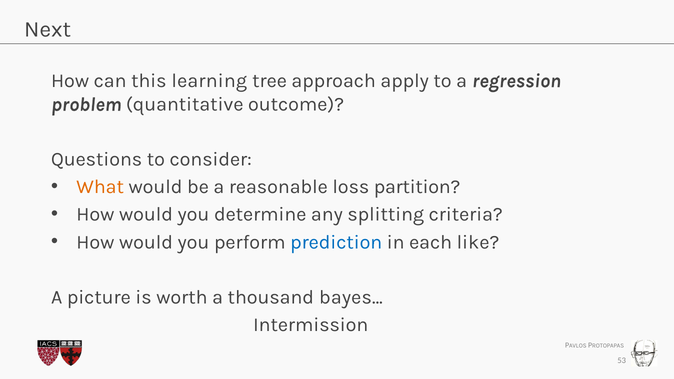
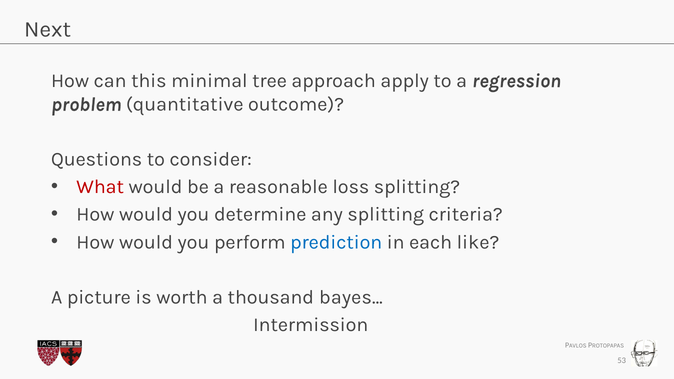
learning: learning -> minimal
What colour: orange -> red
loss partition: partition -> splitting
